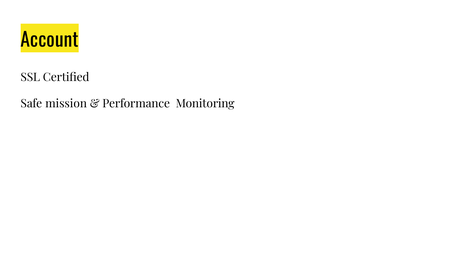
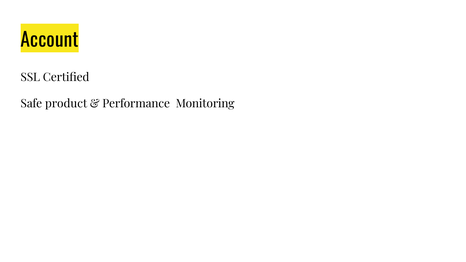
mission: mission -> product
